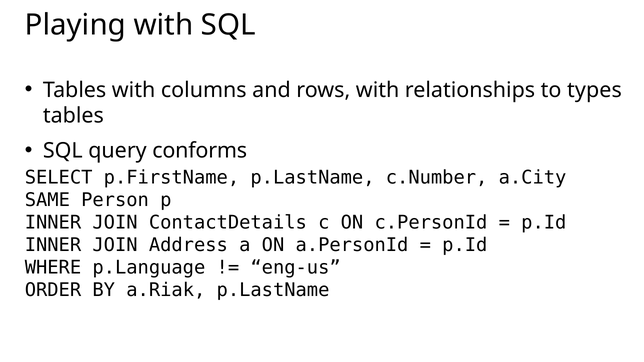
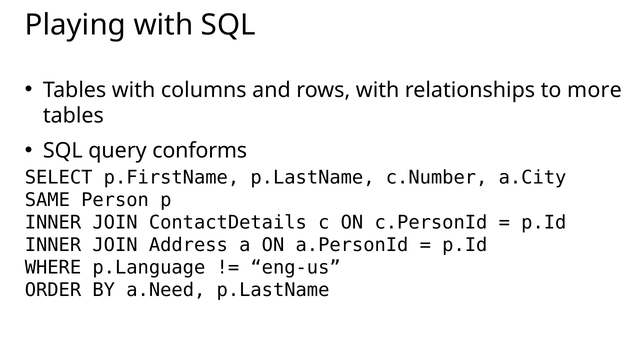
types: types -> more
a.Riak: a.Riak -> a.Need
